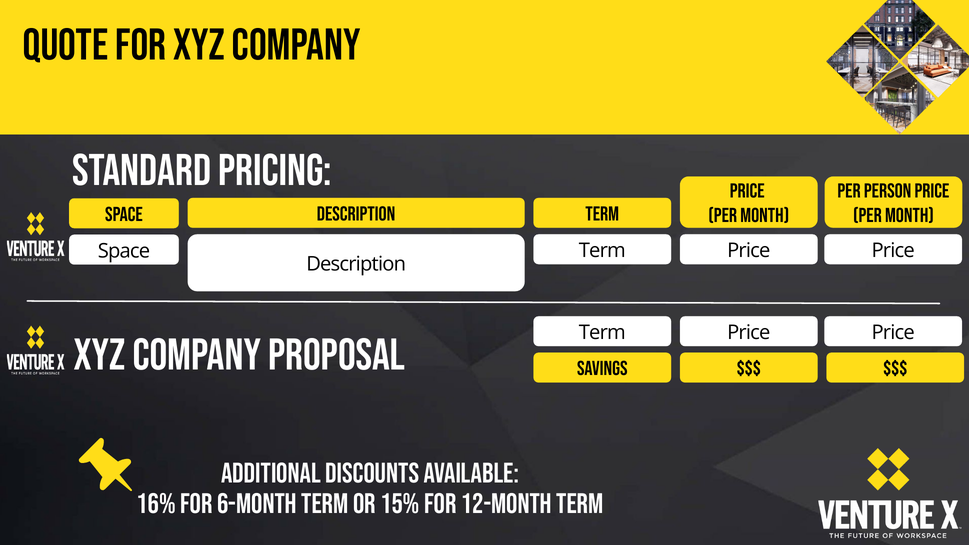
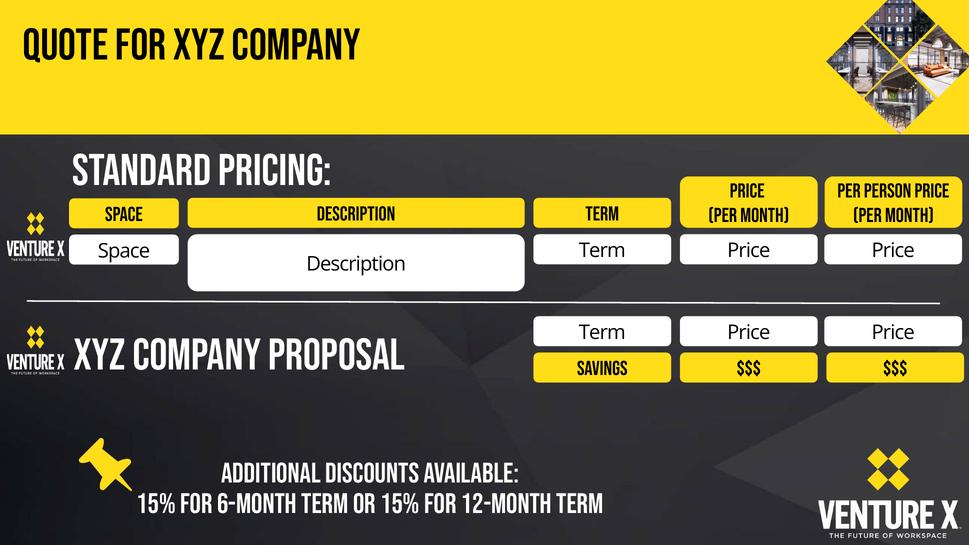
16% at (156, 504): 16% -> 15%
